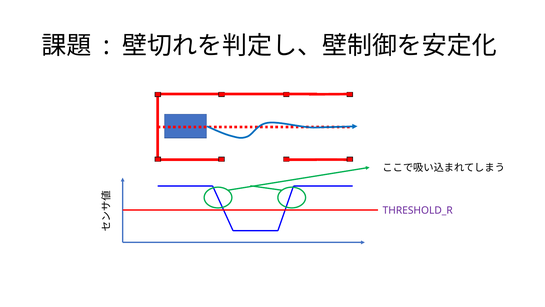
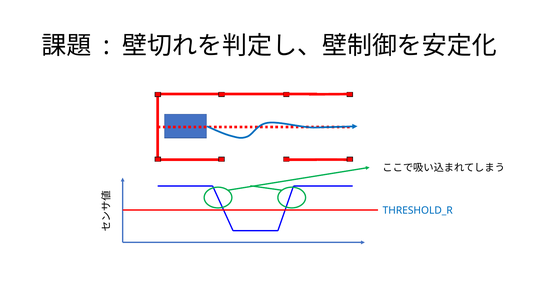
THRESHOLD_R colour: purple -> blue
